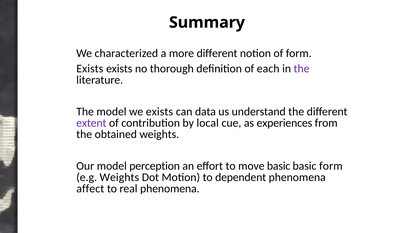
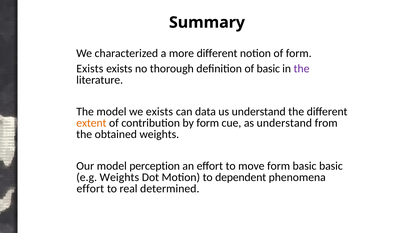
of each: each -> basic
extent colour: purple -> orange
by local: local -> form
as experiences: experiences -> understand
move basic: basic -> form
basic form: form -> basic
affect at (90, 188): affect -> effort
real phenomena: phenomena -> determined
